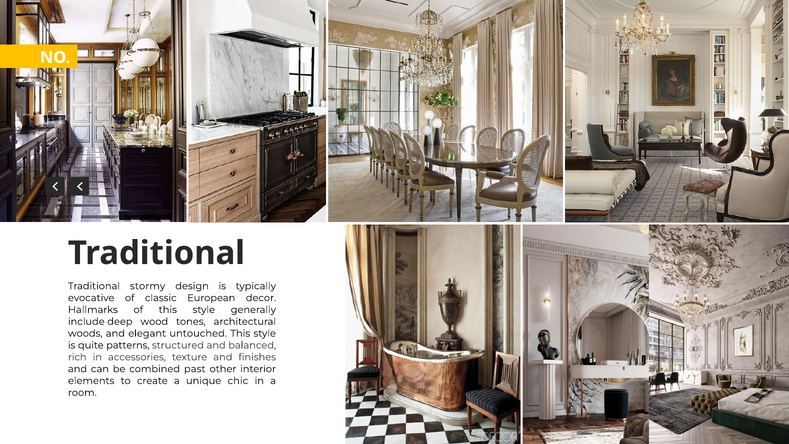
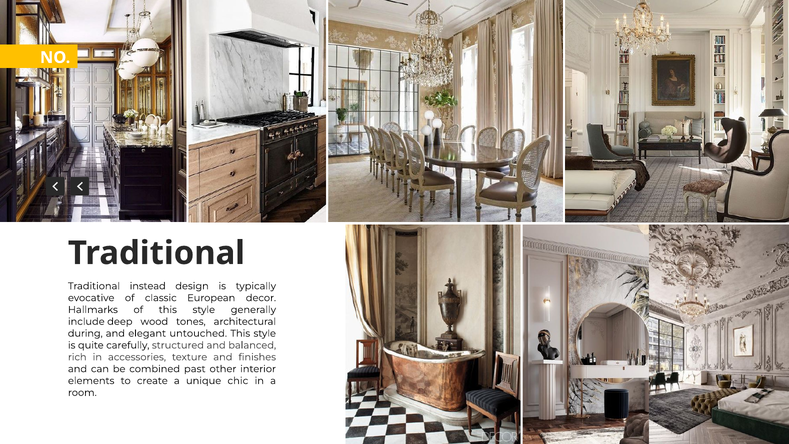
stormy: stormy -> instead
woods: woods -> during
patterns: patterns -> carefully
